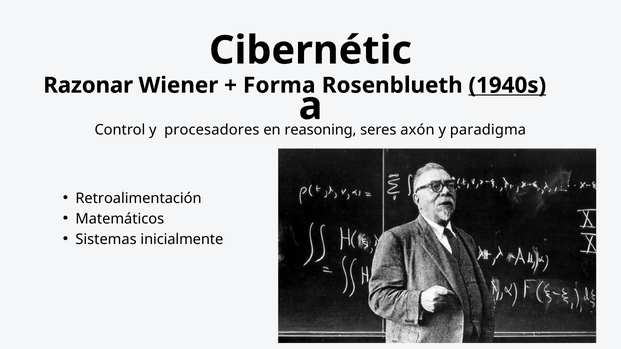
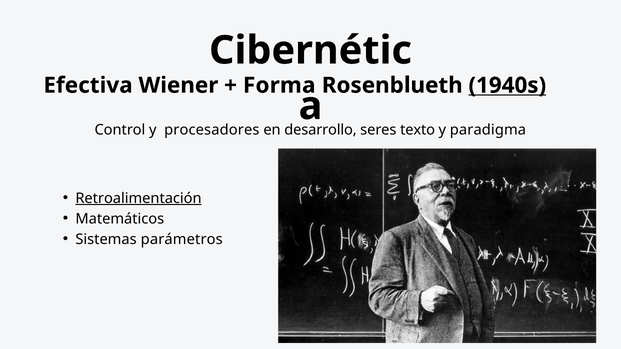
Razonar: Razonar -> Efectiva
reasoning: reasoning -> desarrollo
axón: axón -> texto
Retroalimentación underline: none -> present
inicialmente: inicialmente -> parámetros
